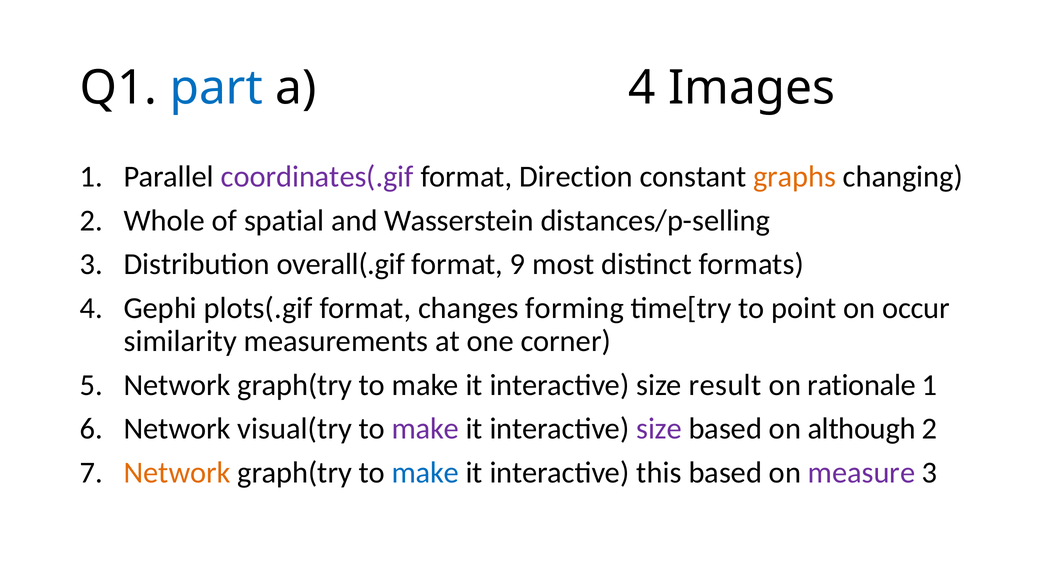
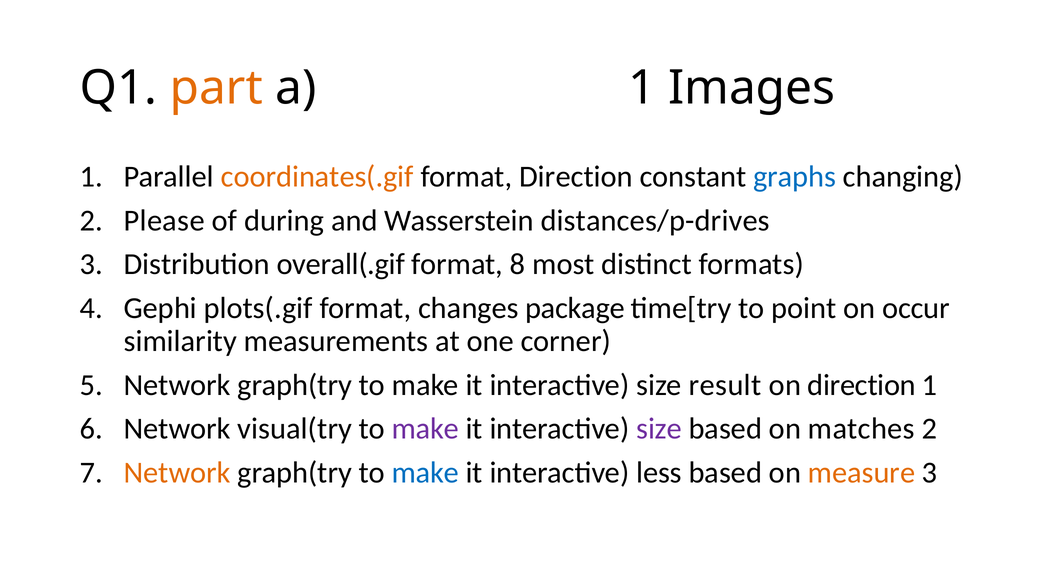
part colour: blue -> orange
a 4: 4 -> 1
coordinates(.gif colour: purple -> orange
graphs colour: orange -> blue
Whole: Whole -> Please
spatial: spatial -> during
distances/p-selling: distances/p-selling -> distances/p-drives
9: 9 -> 8
forming: forming -> package
on rationale: rationale -> direction
although: although -> matches
this: this -> less
measure colour: purple -> orange
